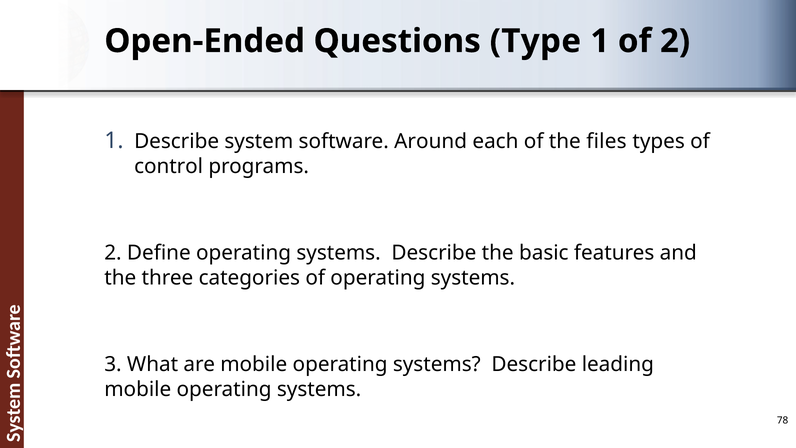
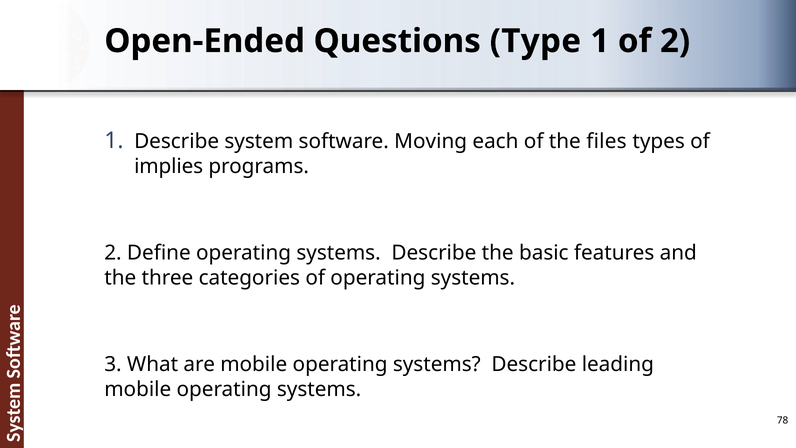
Around: Around -> Moving
control: control -> implies
